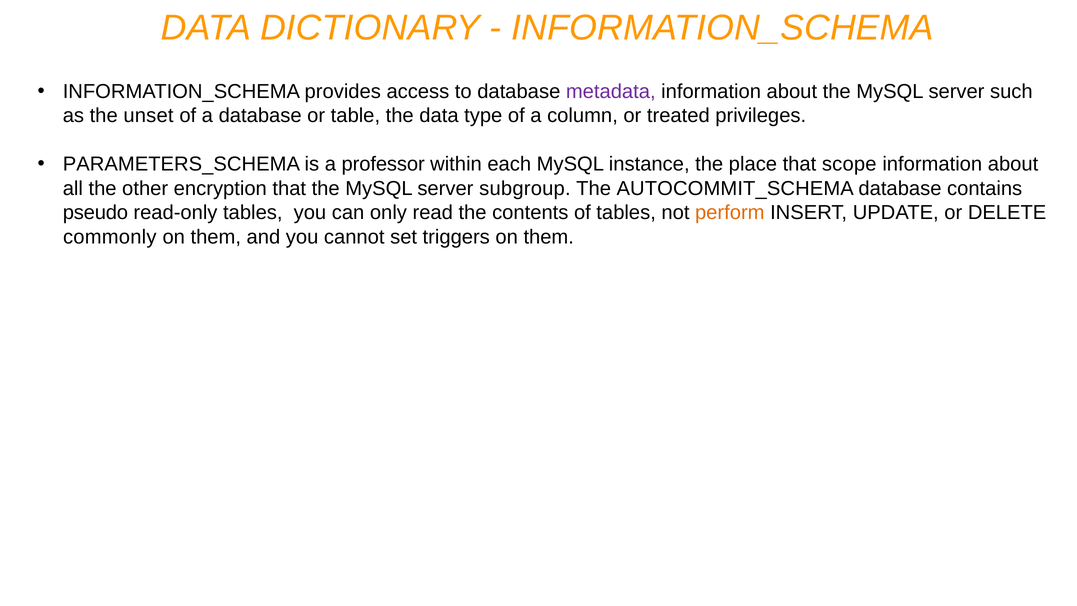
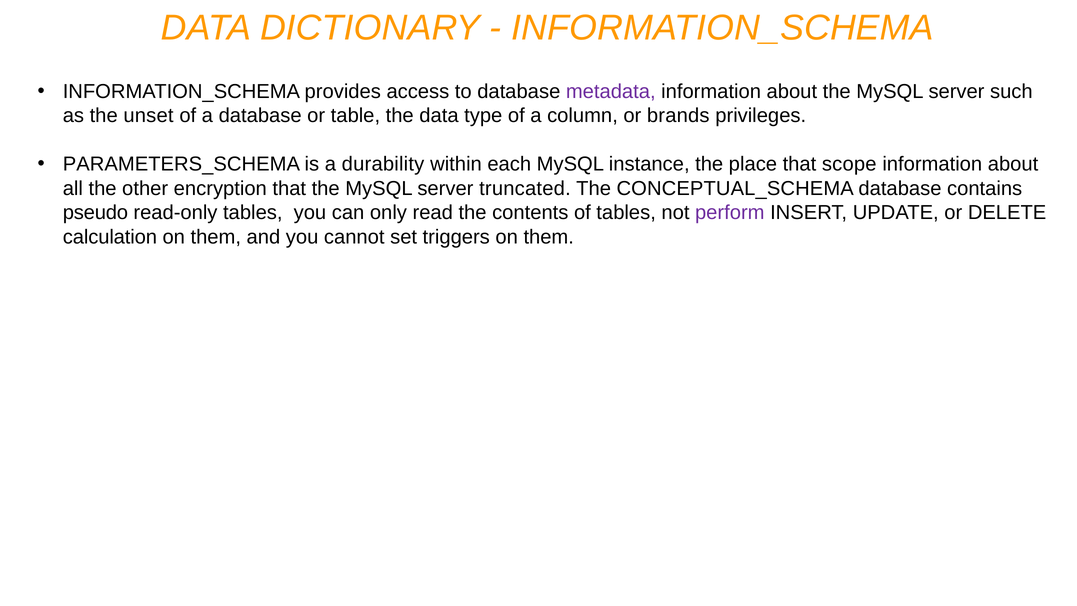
treated: treated -> brands
professor: professor -> durability
subgroup: subgroup -> truncated
AUTOCOMMIT_SCHEMA: AUTOCOMMIT_SCHEMA -> CONCEPTUAL_SCHEMA
perform colour: orange -> purple
commonly: commonly -> calculation
